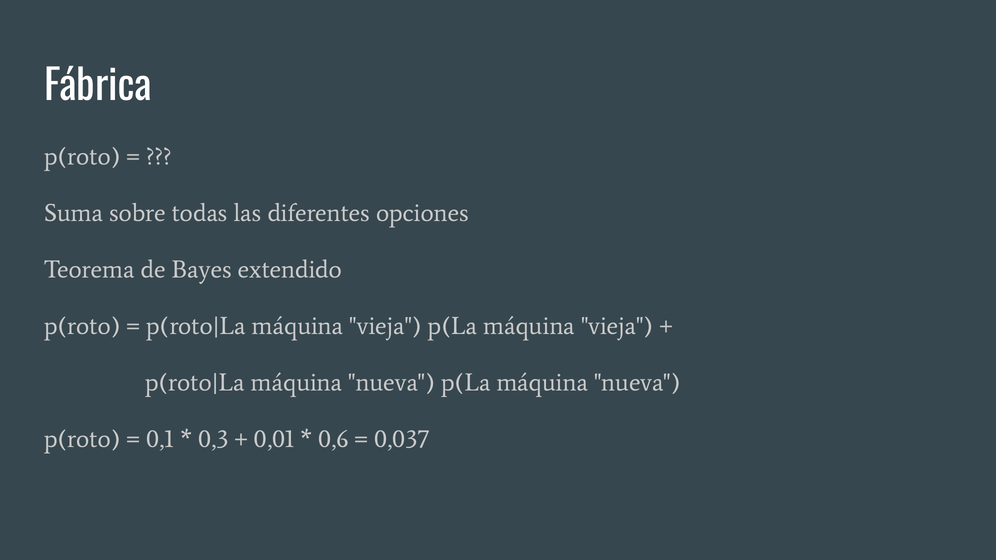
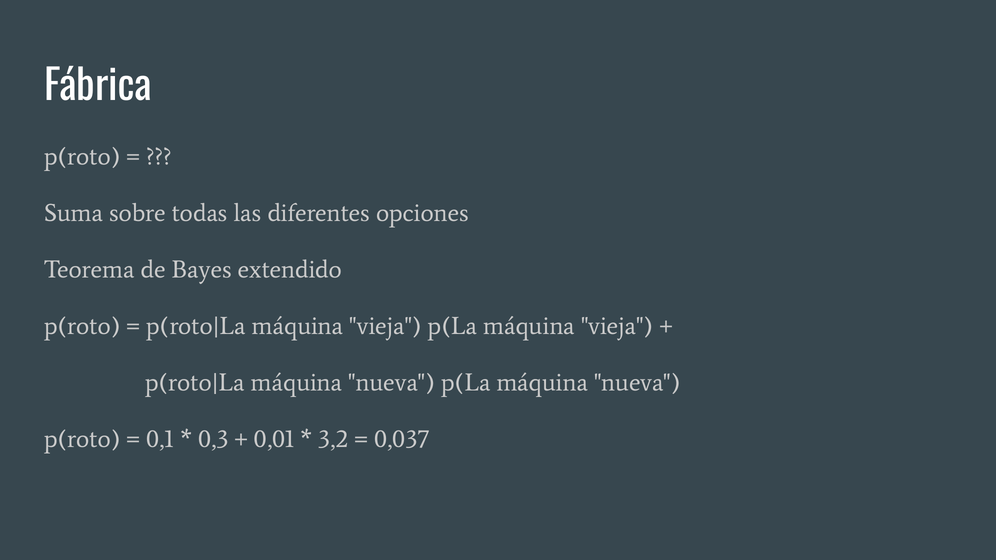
0,6: 0,6 -> 3,2
